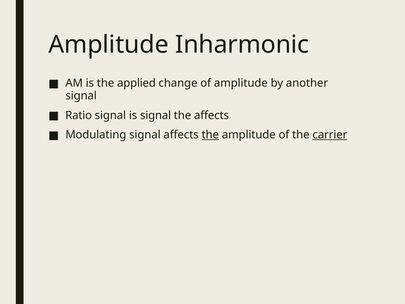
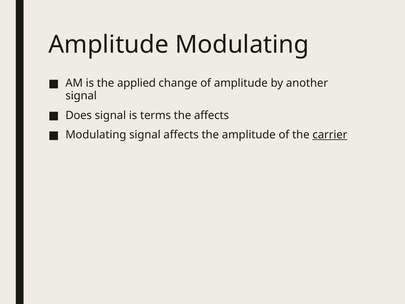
Amplitude Inharmonic: Inharmonic -> Modulating
Ratio: Ratio -> Does
is signal: signal -> terms
the at (210, 135) underline: present -> none
